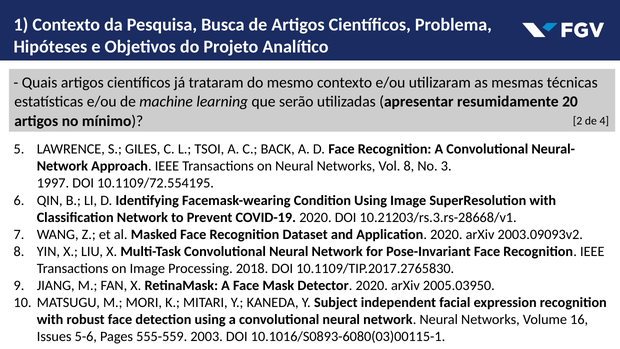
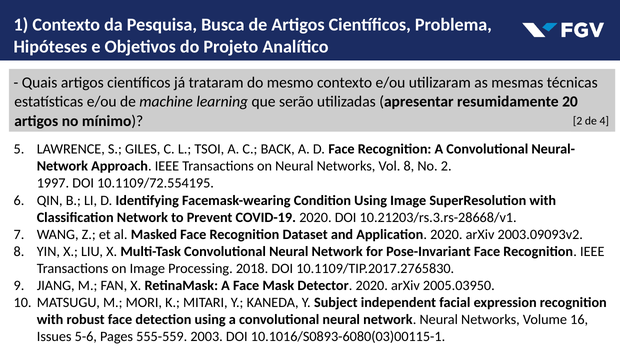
No 3: 3 -> 2
